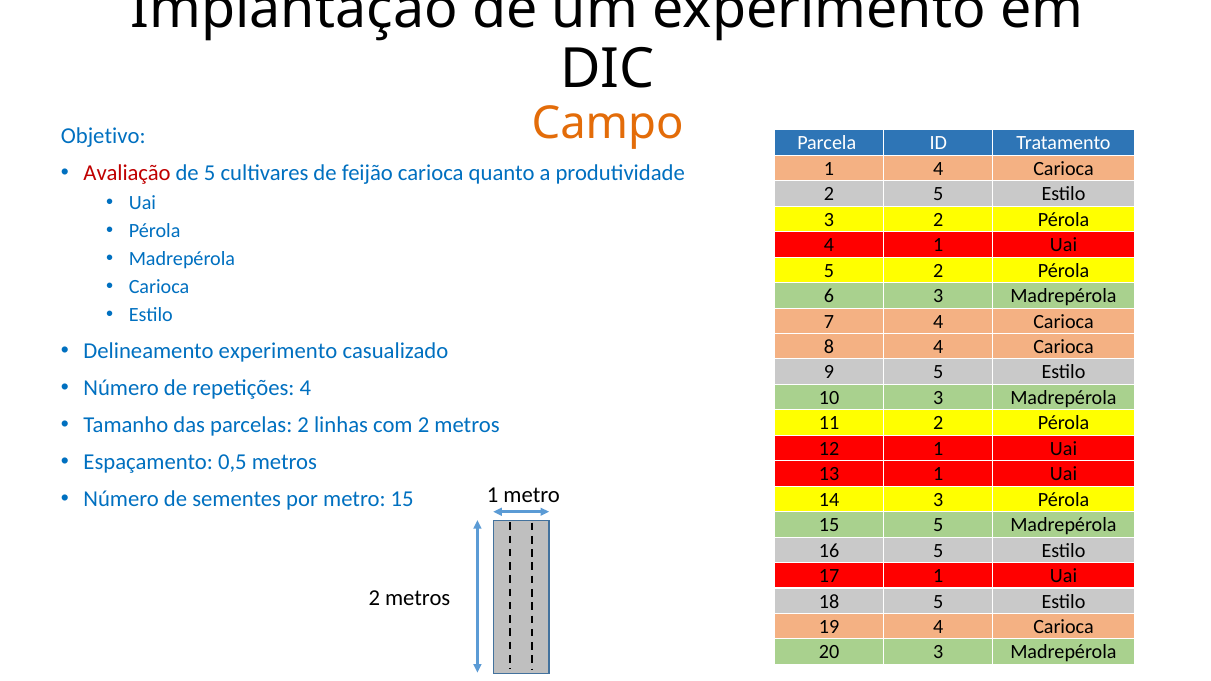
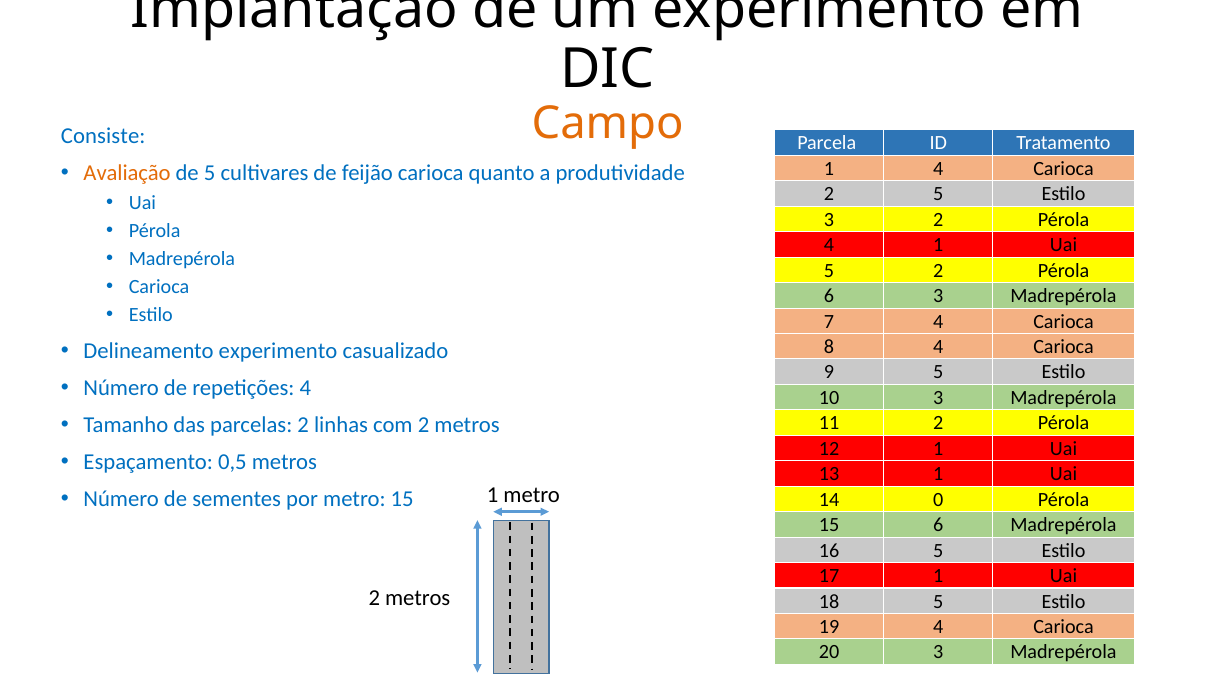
Objetivo: Objetivo -> Consiste
Avaliação colour: red -> orange
14 3: 3 -> 0
15 5: 5 -> 6
